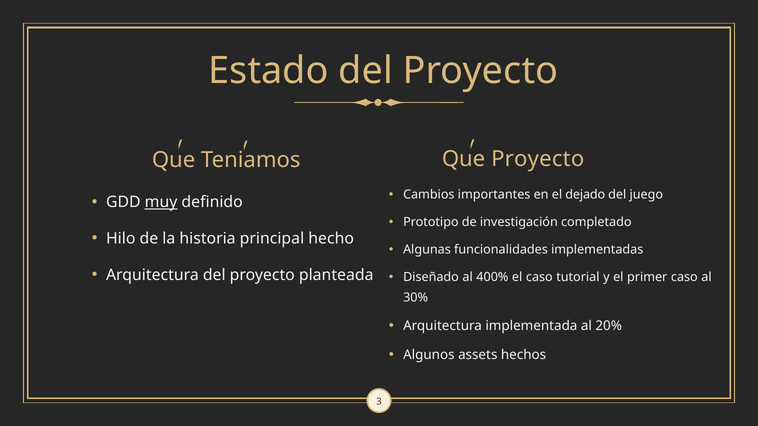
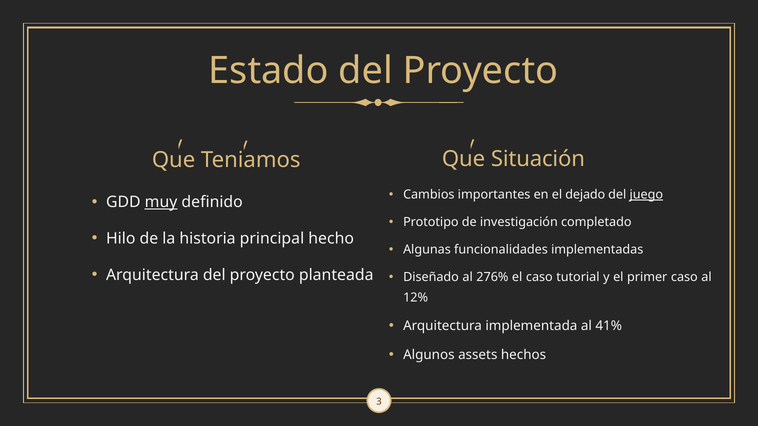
Que Proyecto: Proyecto -> Situación
juego underline: none -> present
400%: 400% -> 276%
30%: 30% -> 12%
20%: 20% -> 41%
